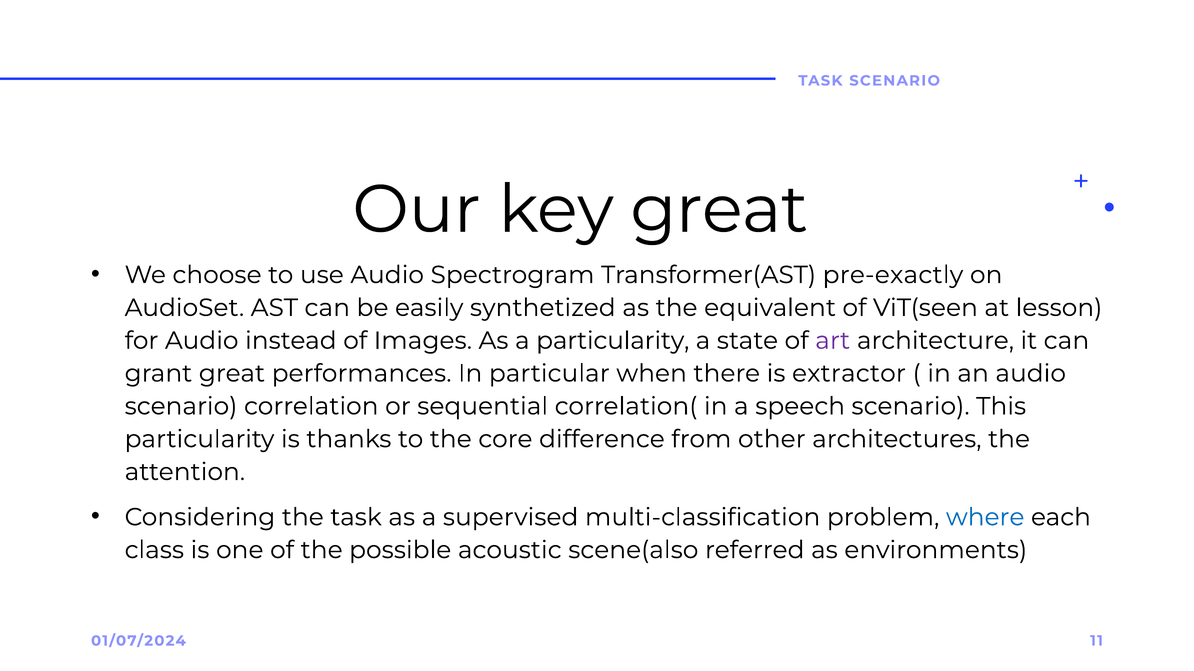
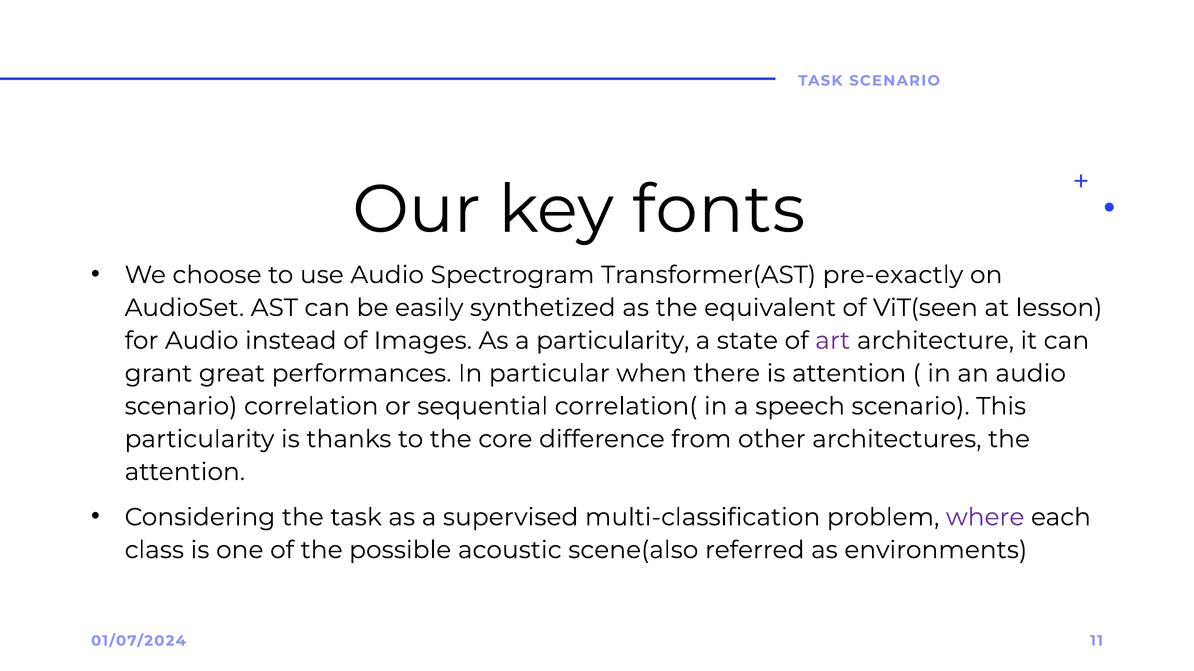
key great: great -> fonts
is extractor: extractor -> attention
where colour: blue -> purple
